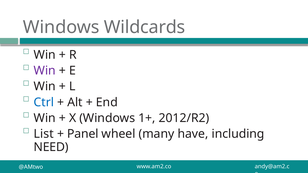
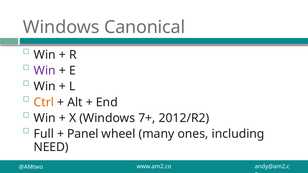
Wildcards: Wildcards -> Canonical
Ctrl colour: blue -> orange
1+: 1+ -> 7+
List: List -> Full
have: have -> ones
